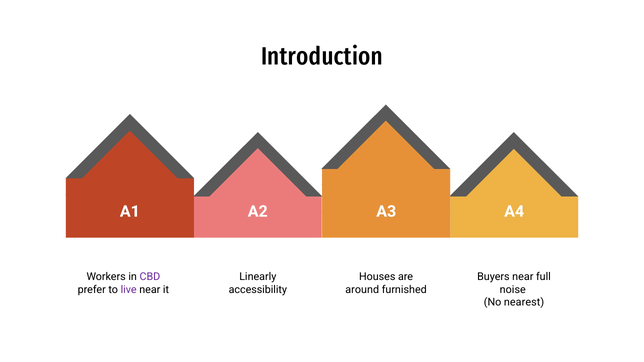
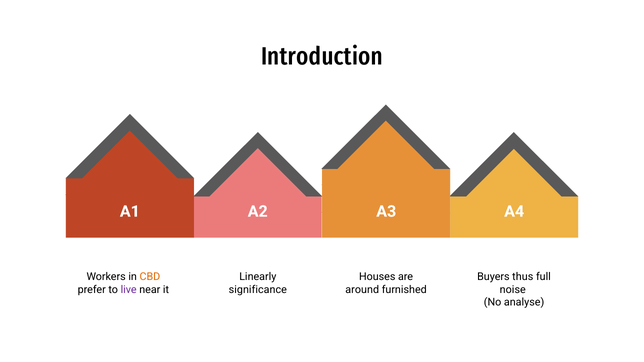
CBD colour: purple -> orange
Buyers near: near -> thus
accessibility: accessibility -> significance
nearest: nearest -> analyse
